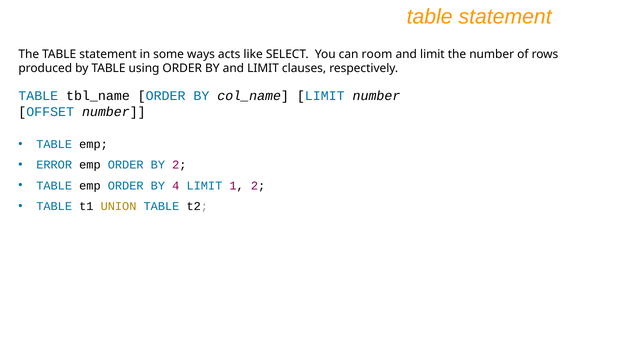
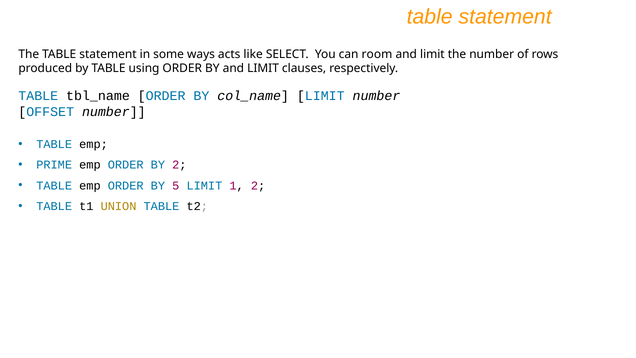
ERROR: ERROR -> PRIME
4: 4 -> 5
